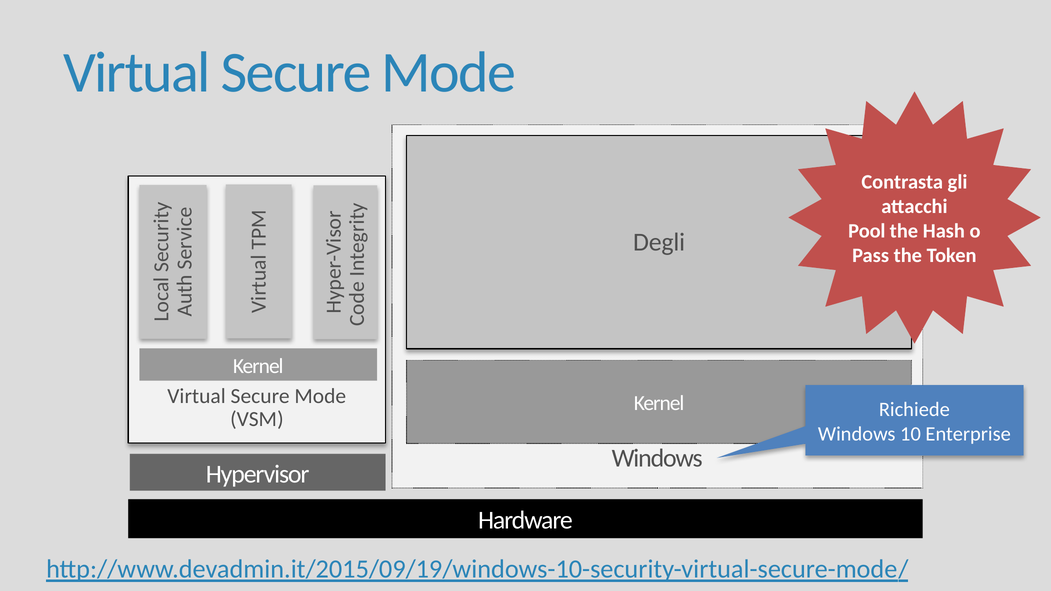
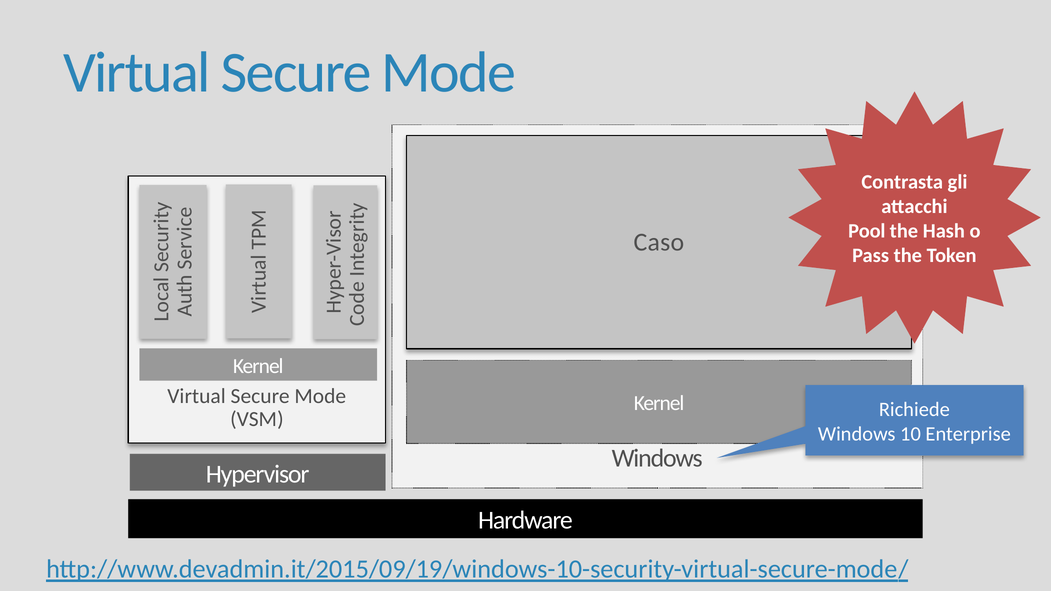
Degli: Degli -> Caso
